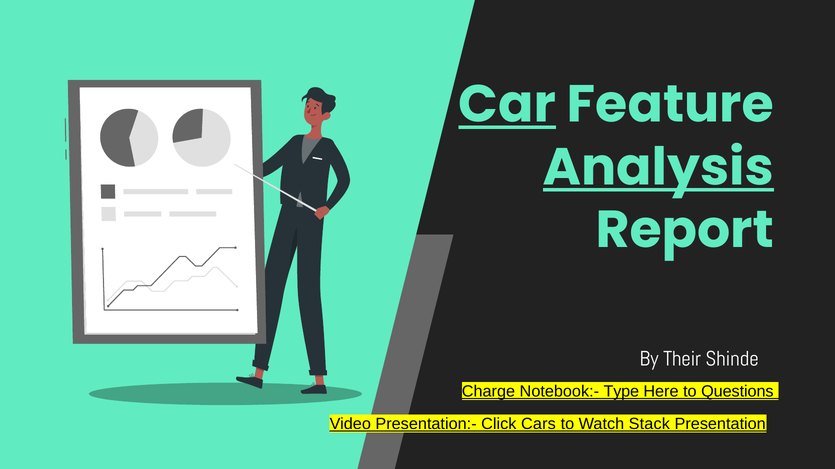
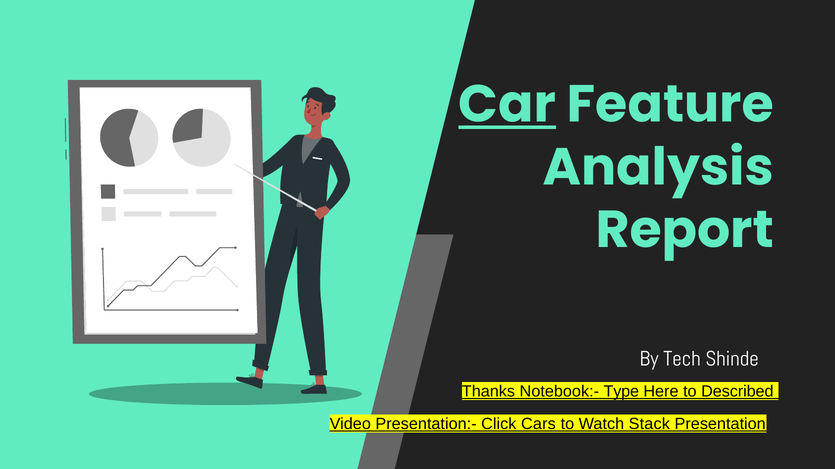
Analysis underline: present -> none
Their: Their -> Tech
Charge: Charge -> Thanks
Questions: Questions -> Described
